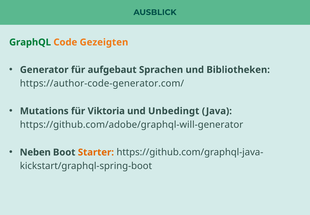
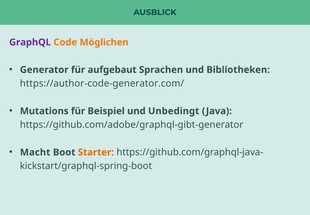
GraphQL colour: green -> purple
Gezeigten: Gezeigten -> Möglichen
Viktoria: Viktoria -> Beispiel
https://github.com/adobe/graphql-will-generator: https://github.com/adobe/graphql-will-generator -> https://github.com/adobe/graphql-gibt-generator
Neben: Neben -> Macht
